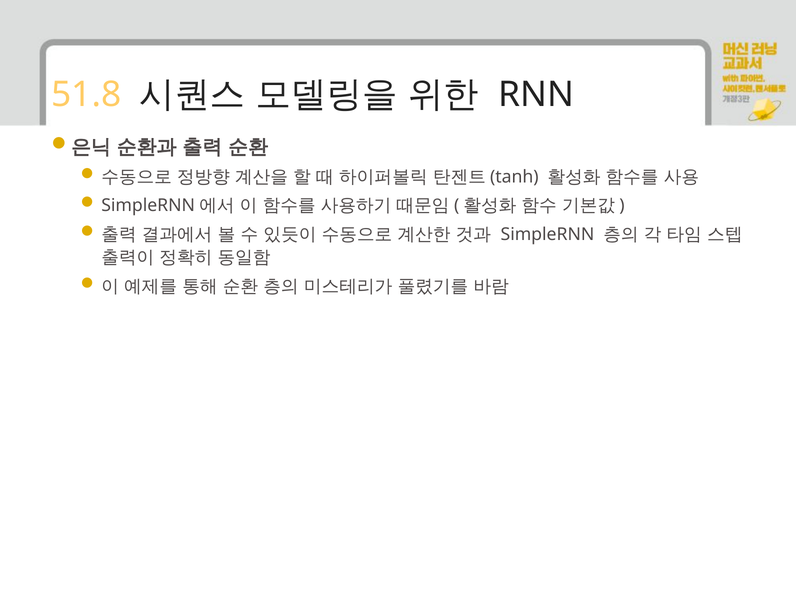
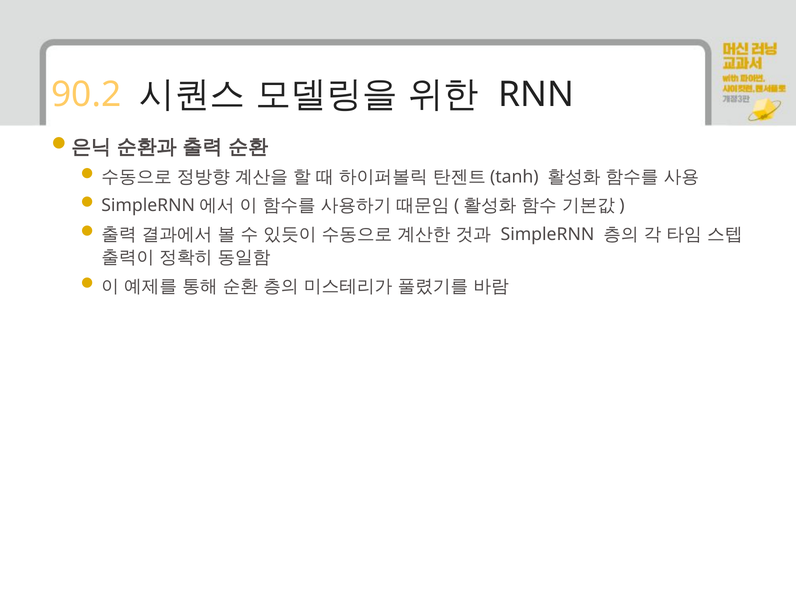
51.8: 51.8 -> 90.2
